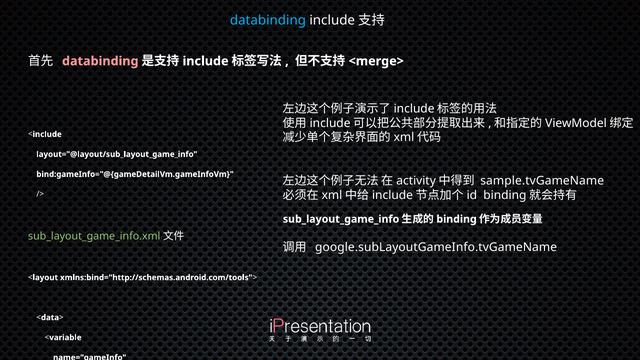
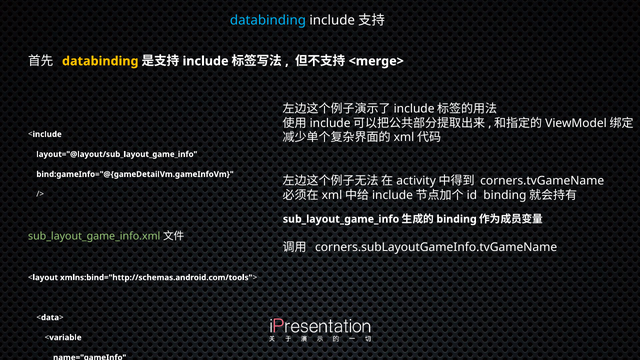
databinding at (100, 61) colour: pink -> yellow
sample.tvGameName: sample.tvGameName -> corners.tvGameName
google.subLayoutGameInfo.tvGameName: google.subLayoutGameInfo.tvGameName -> corners.subLayoutGameInfo.tvGameName
